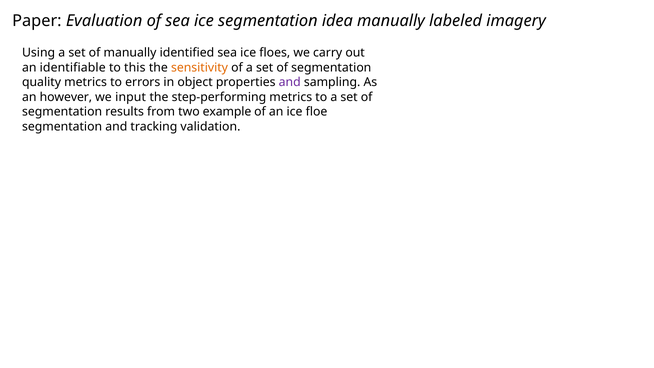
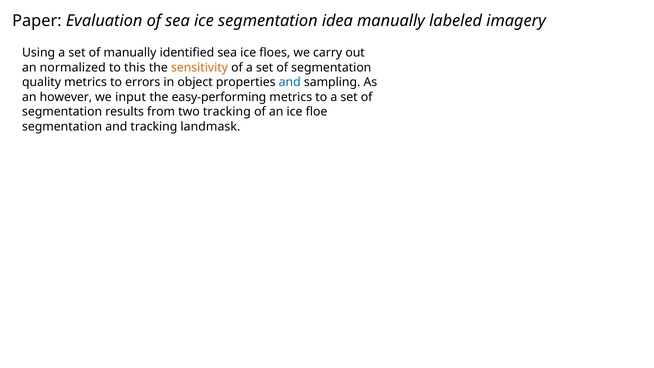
identifiable: identifiable -> normalized
and at (290, 82) colour: purple -> blue
step-performing: step-performing -> easy-performing
two example: example -> tracking
validation: validation -> landmask
